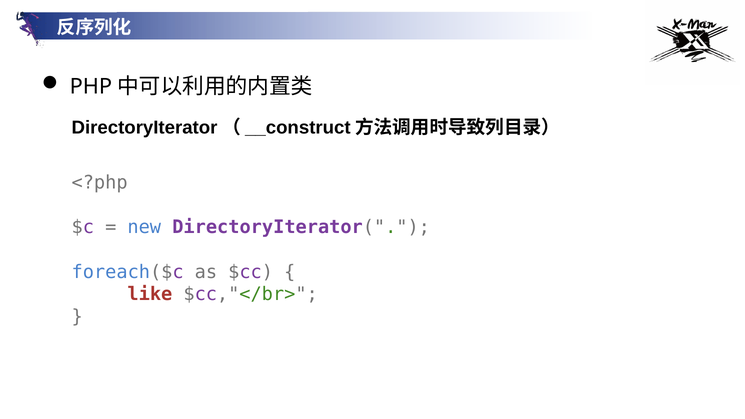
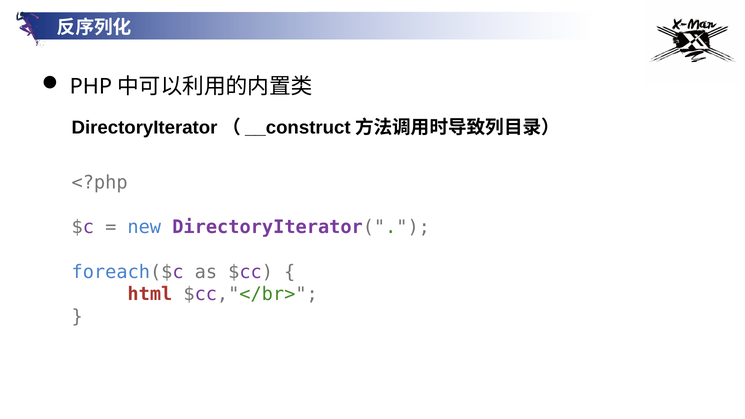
like: like -> html
